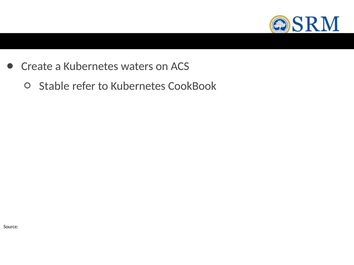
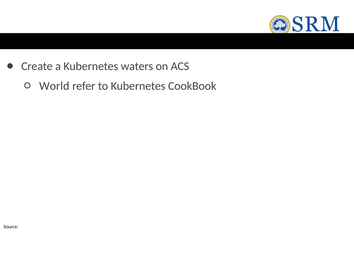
Stable: Stable -> World
